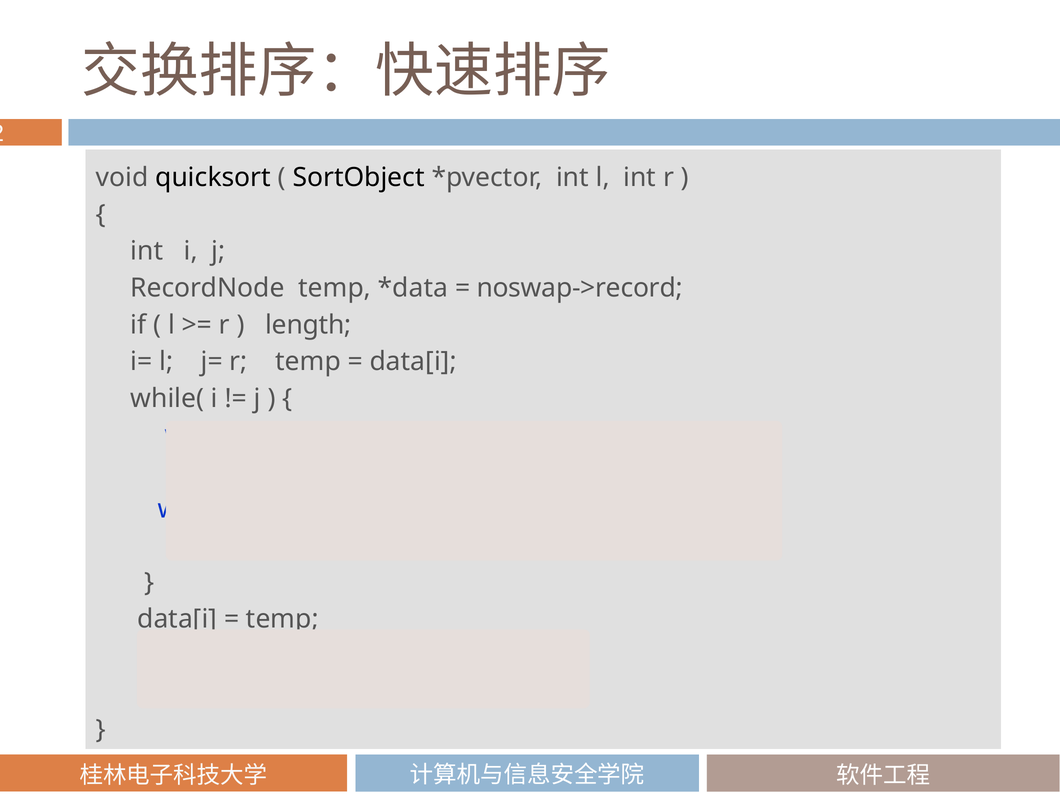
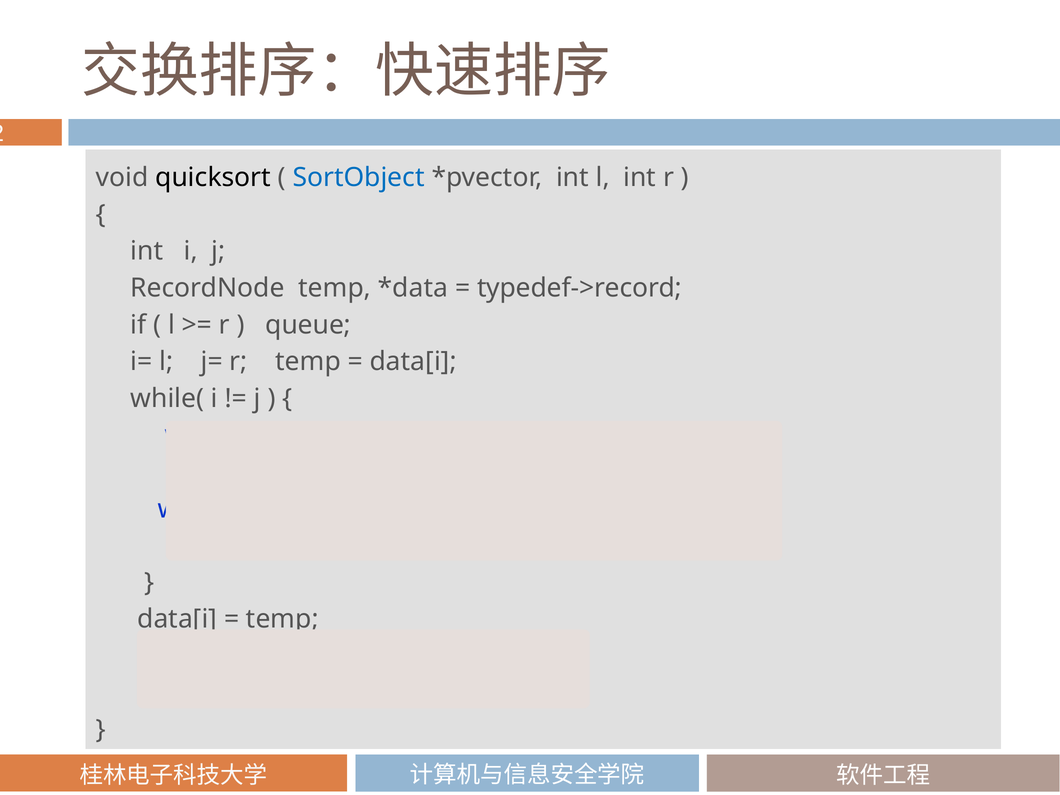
SortObject colour: black -> blue
noswap->record: noswap->record -> typedef->record
length: length -> queue
